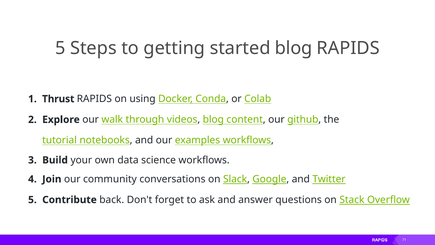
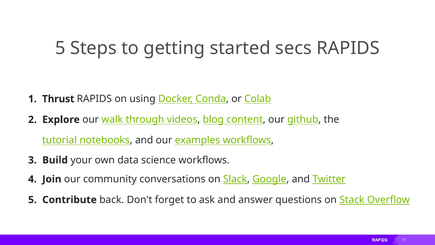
started blog: blog -> secs
